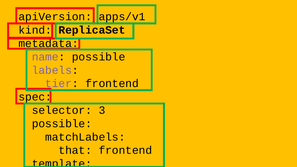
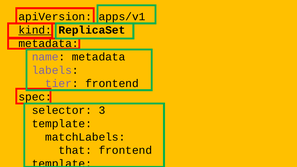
kind underline: none -> present
name possible: possible -> metadata
possible at (62, 124): possible -> template
